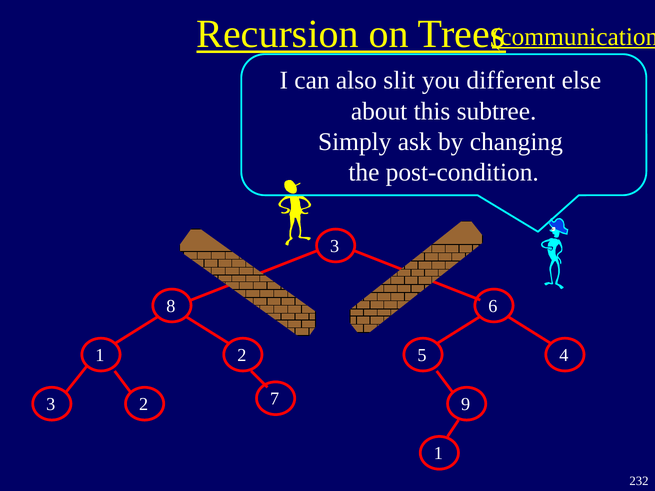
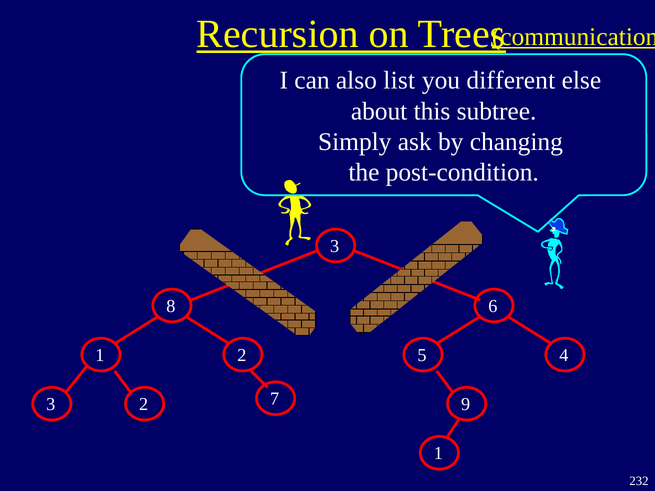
slit: slit -> list
